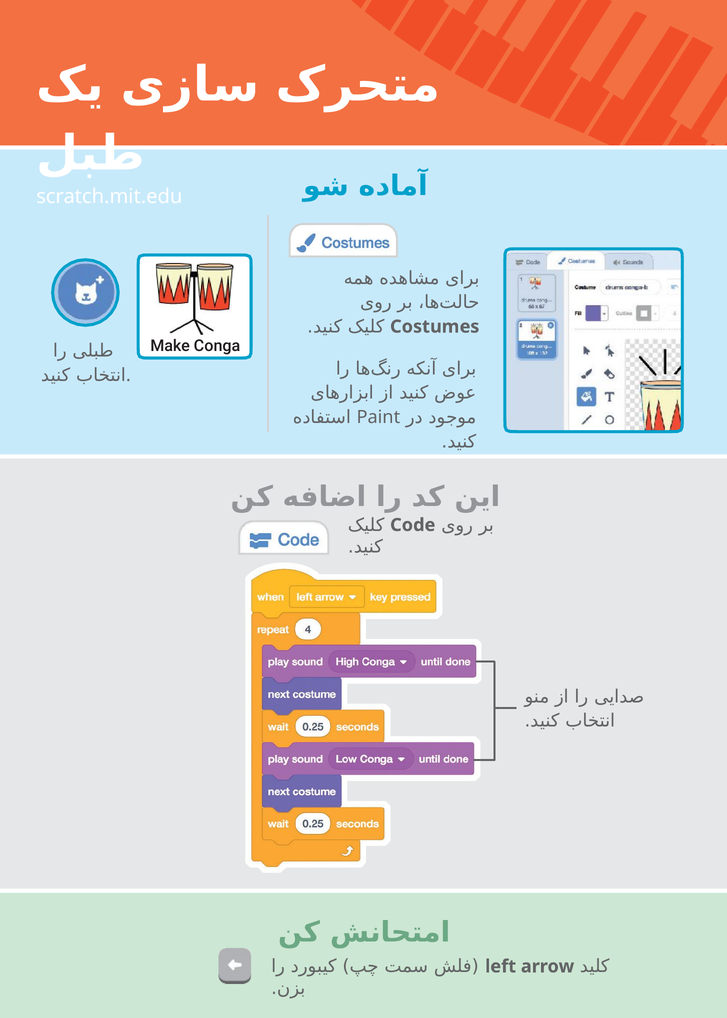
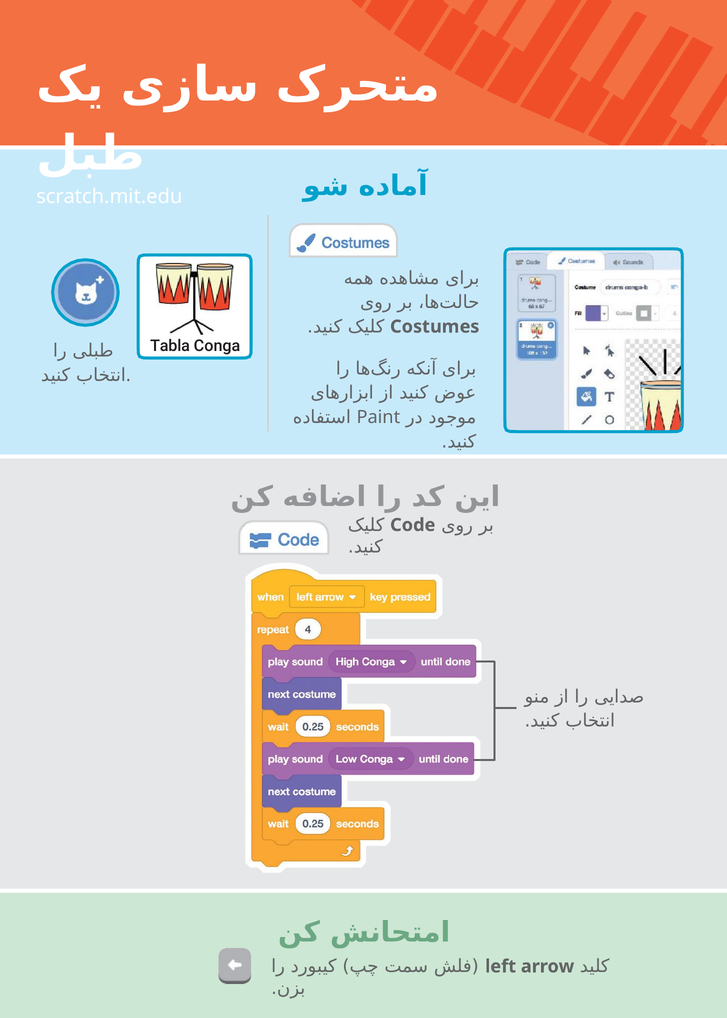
Make: Make -> Tabla
